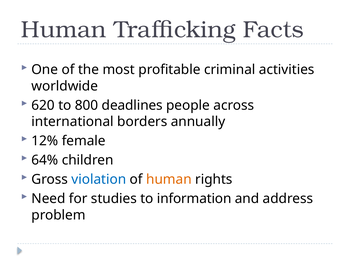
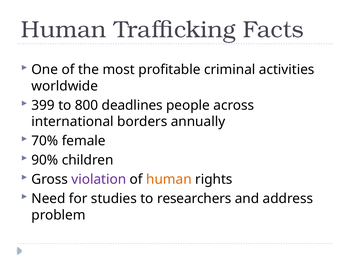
620: 620 -> 399
12%: 12% -> 70%
64%: 64% -> 90%
violation colour: blue -> purple
information: information -> researchers
